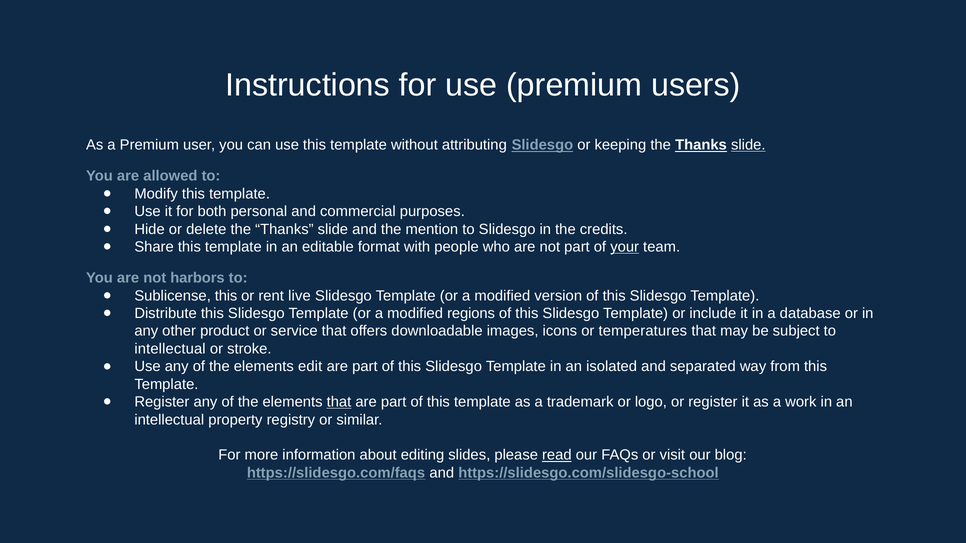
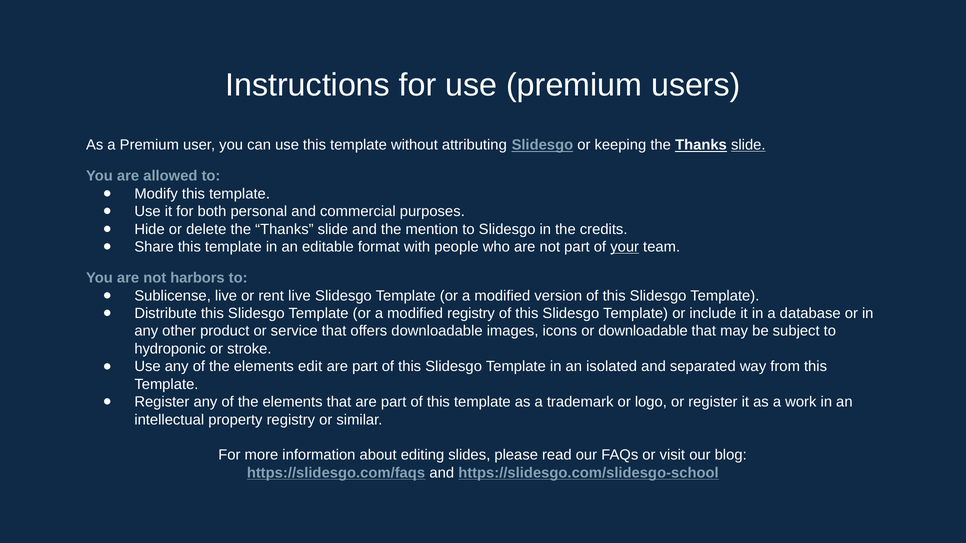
Sublicense this: this -> live
modified regions: regions -> registry
or temperatures: temperatures -> downloadable
intellectual at (170, 349): intellectual -> hydroponic
that at (339, 402) underline: present -> none
read underline: present -> none
